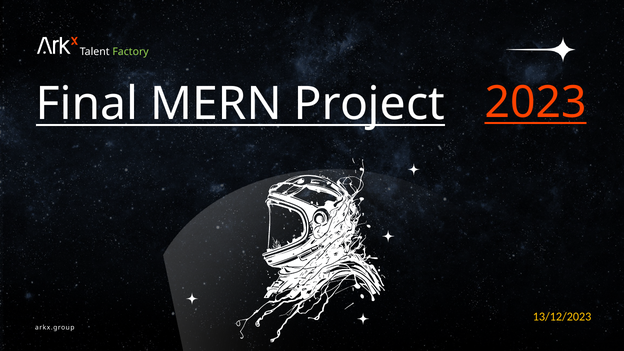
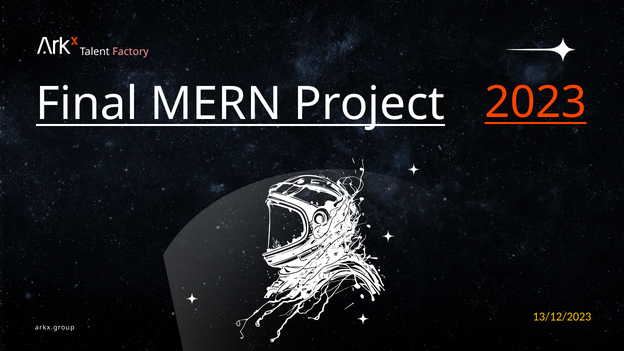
Factory colour: light green -> pink
